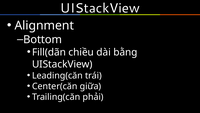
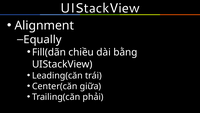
Bottom: Bottom -> Equally
